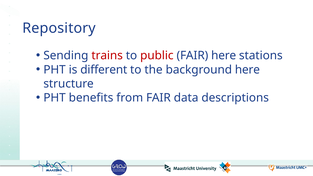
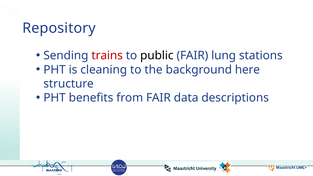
public colour: red -> black
FAIR here: here -> lung
different: different -> cleaning
